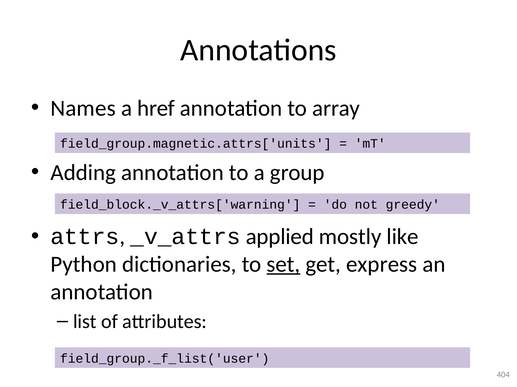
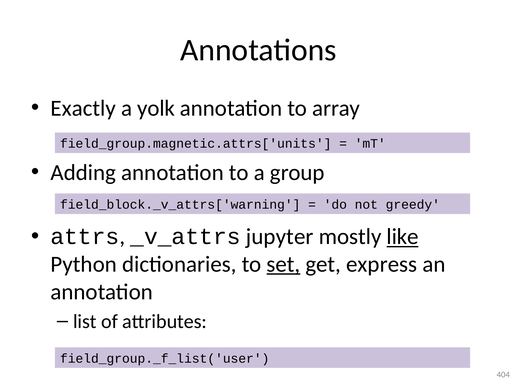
Names: Names -> Exactly
href: href -> yolk
applied: applied -> jupyter
like underline: none -> present
